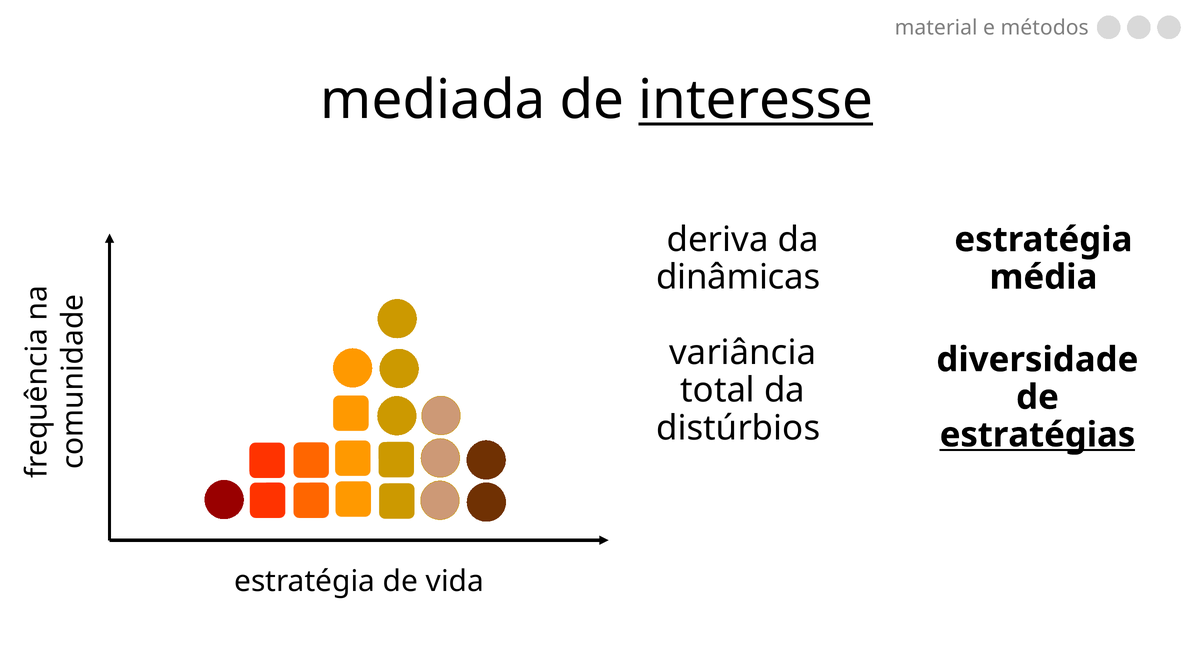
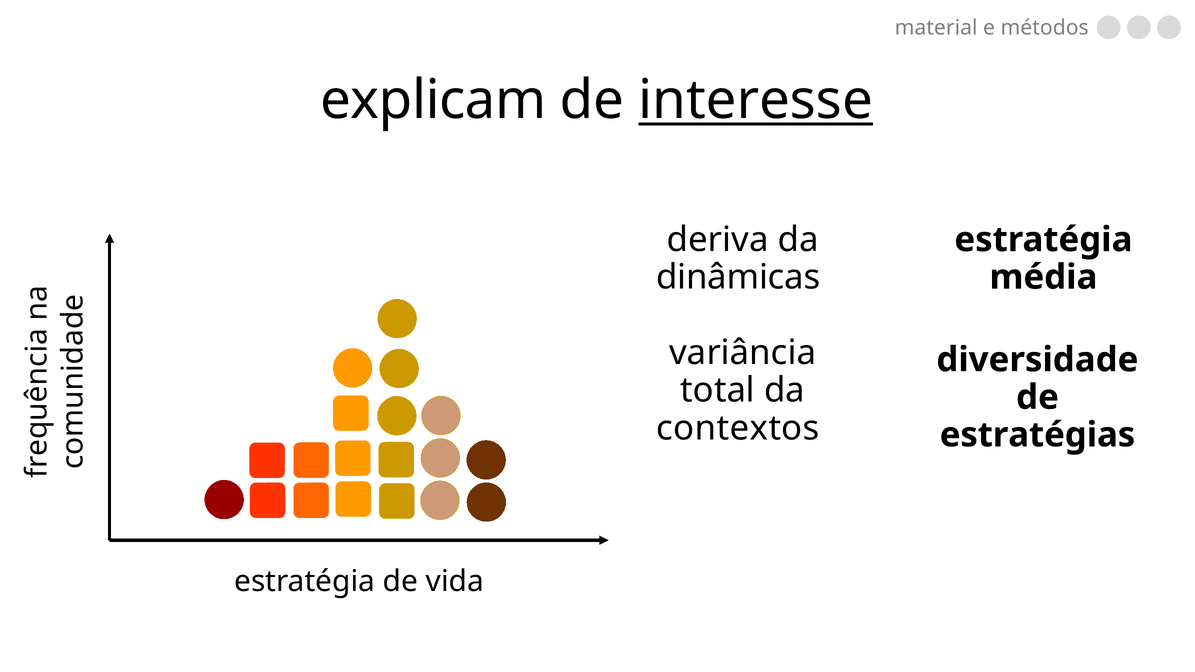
mediada: mediada -> explicam
distúrbios: distúrbios -> contextos
estratégias underline: present -> none
